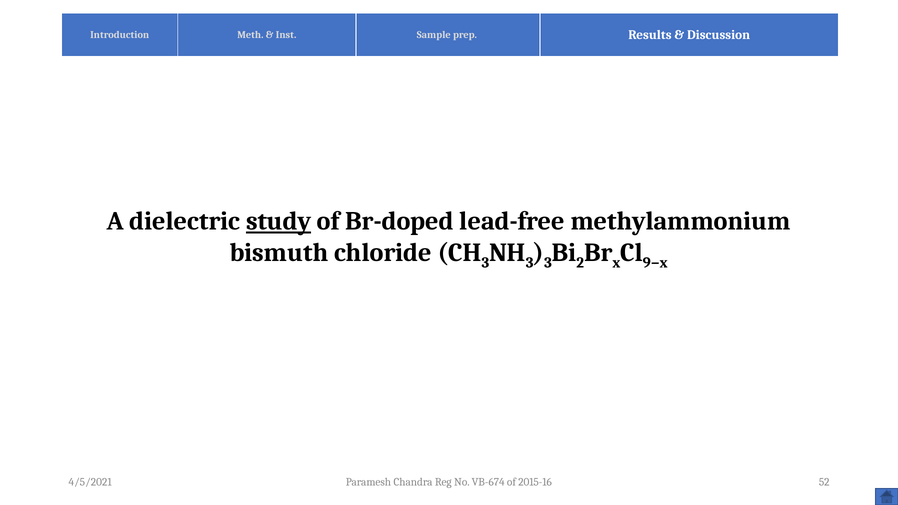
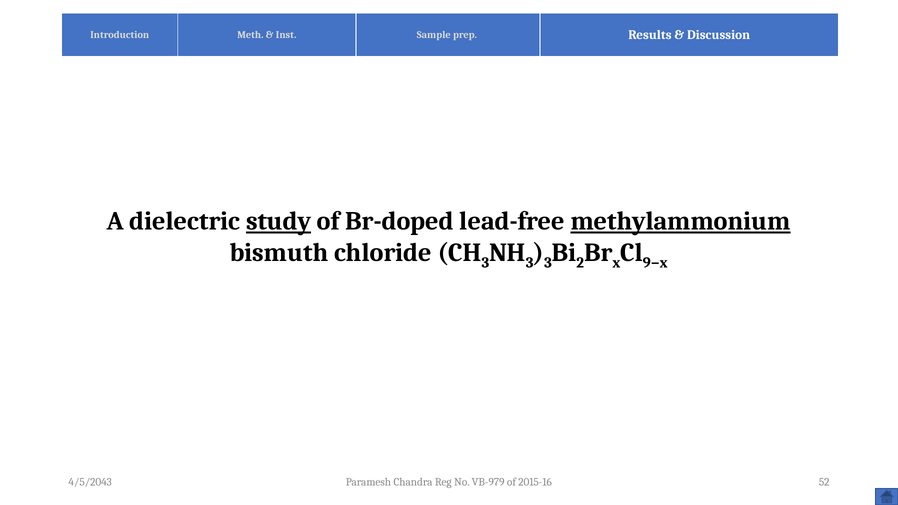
methylammonium underline: none -> present
4/5/2021: 4/5/2021 -> 4/5/2043
VB-674: VB-674 -> VB-979
